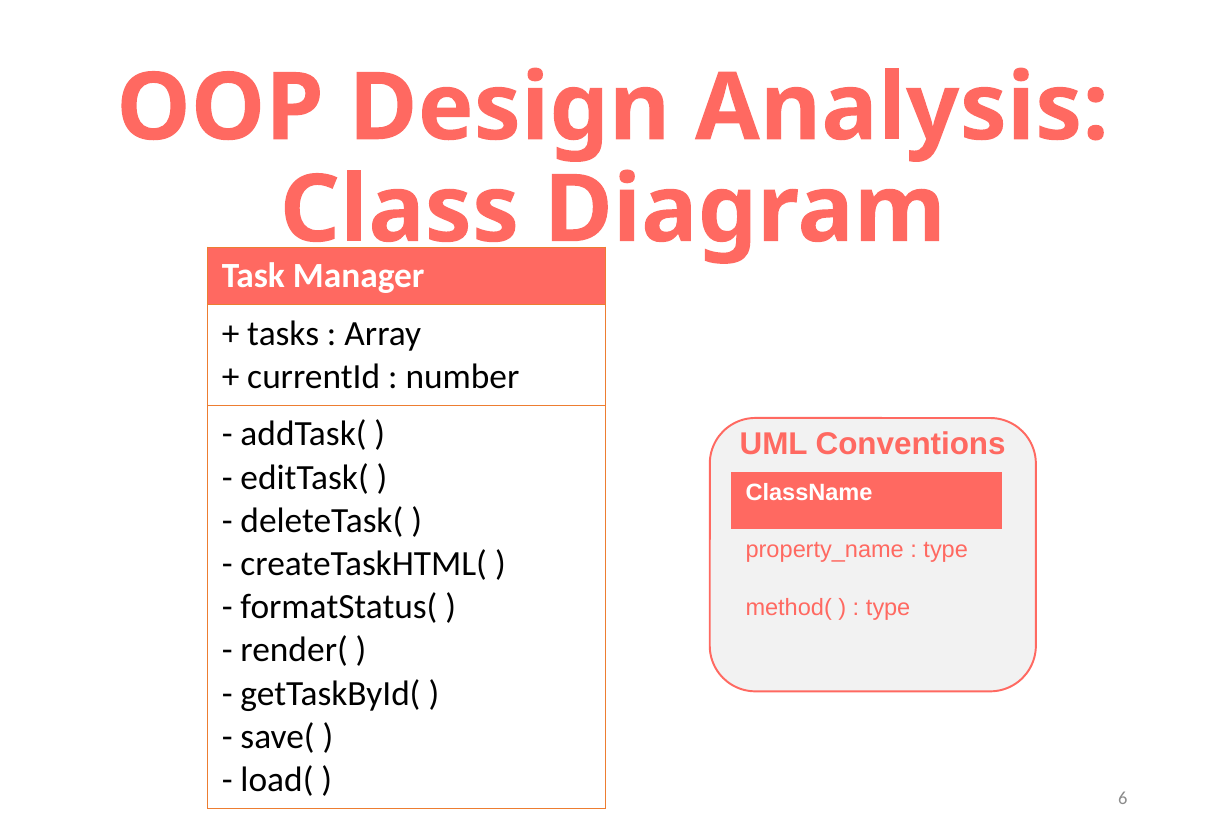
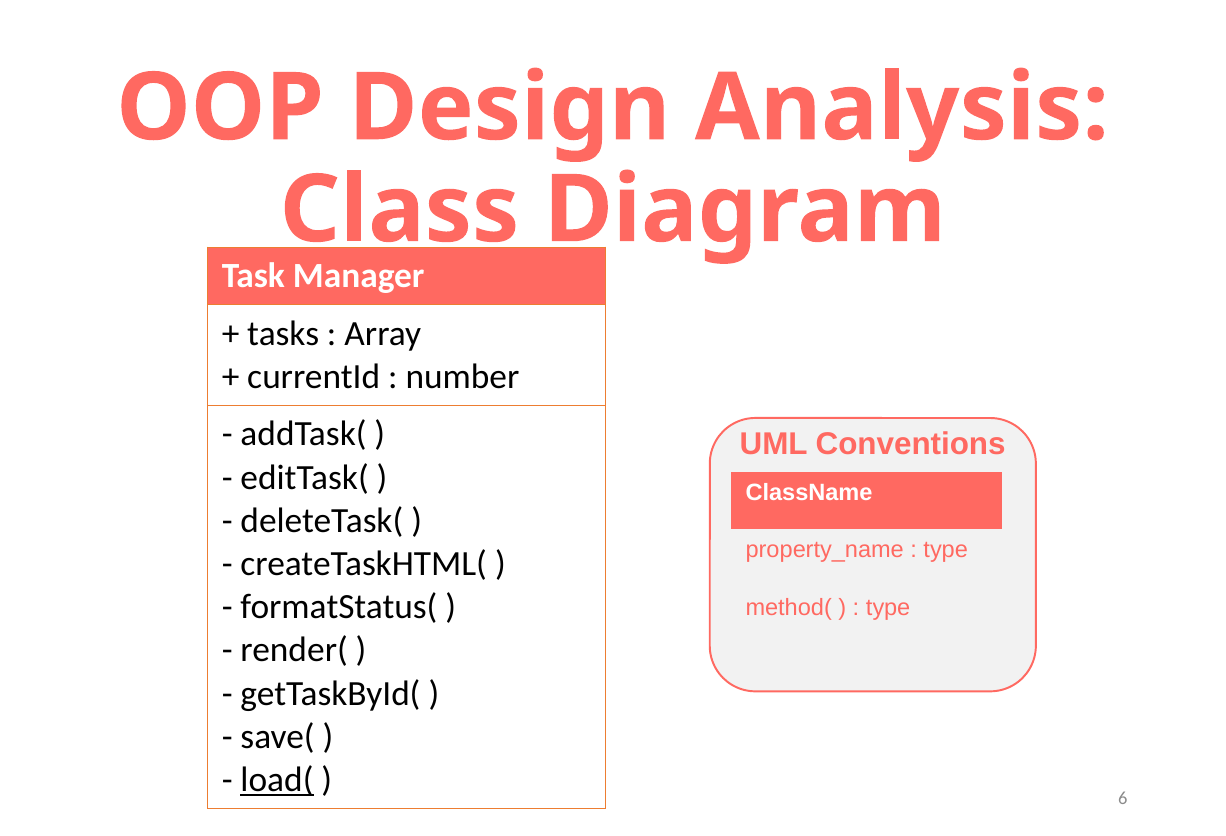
load( underline: none -> present
